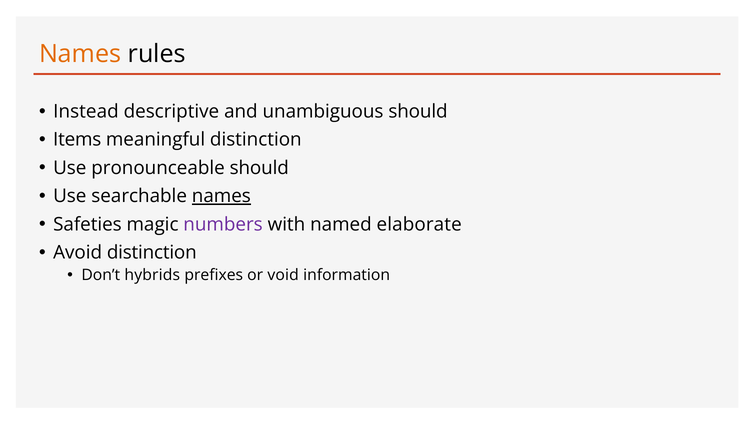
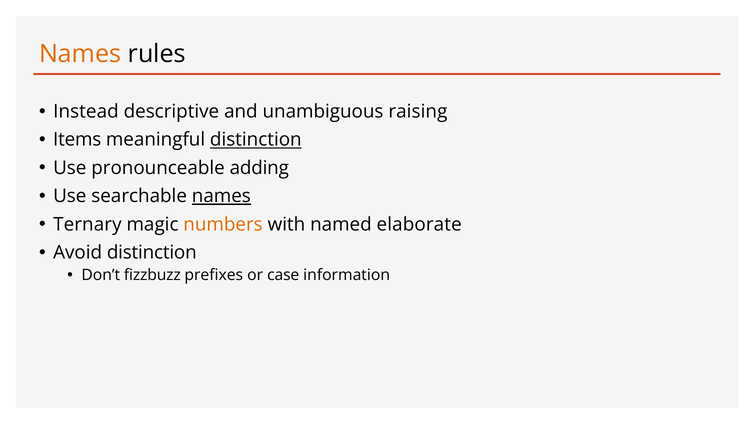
unambiguous should: should -> raising
distinction at (256, 140) underline: none -> present
pronounceable should: should -> adding
Safeties: Safeties -> Ternary
numbers colour: purple -> orange
hybrids: hybrids -> fizzbuzz
void: void -> case
